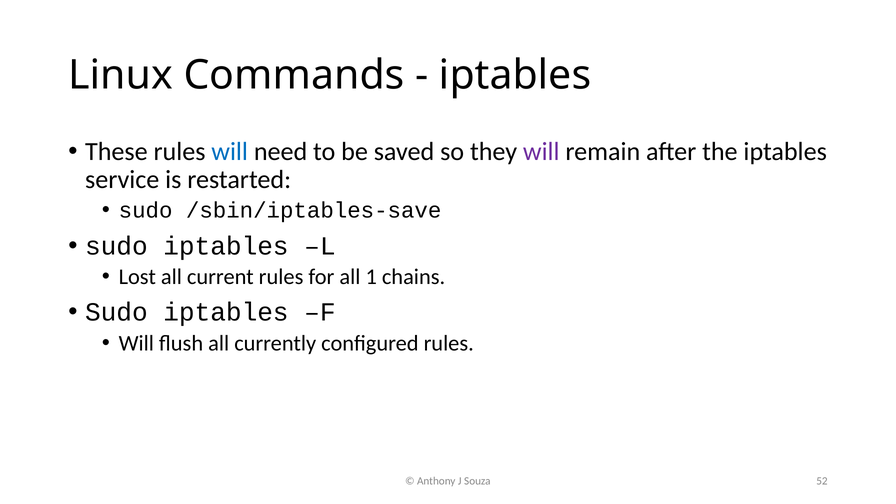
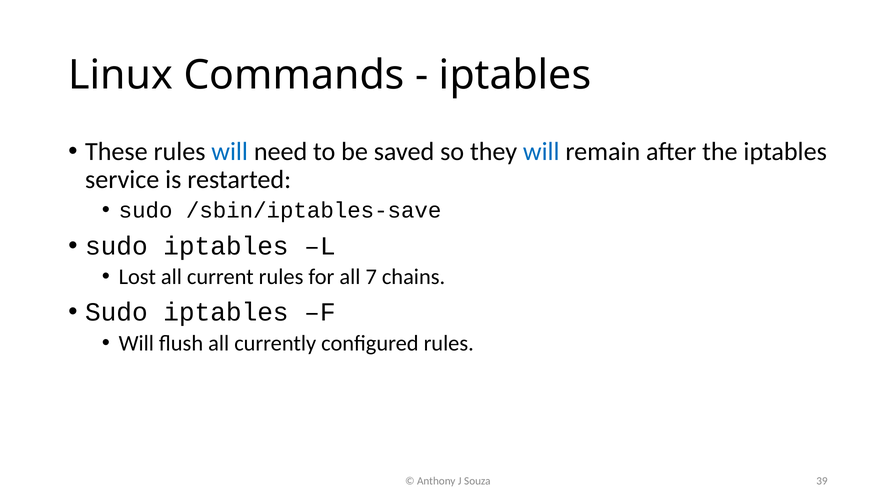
will at (541, 151) colour: purple -> blue
1: 1 -> 7
52: 52 -> 39
